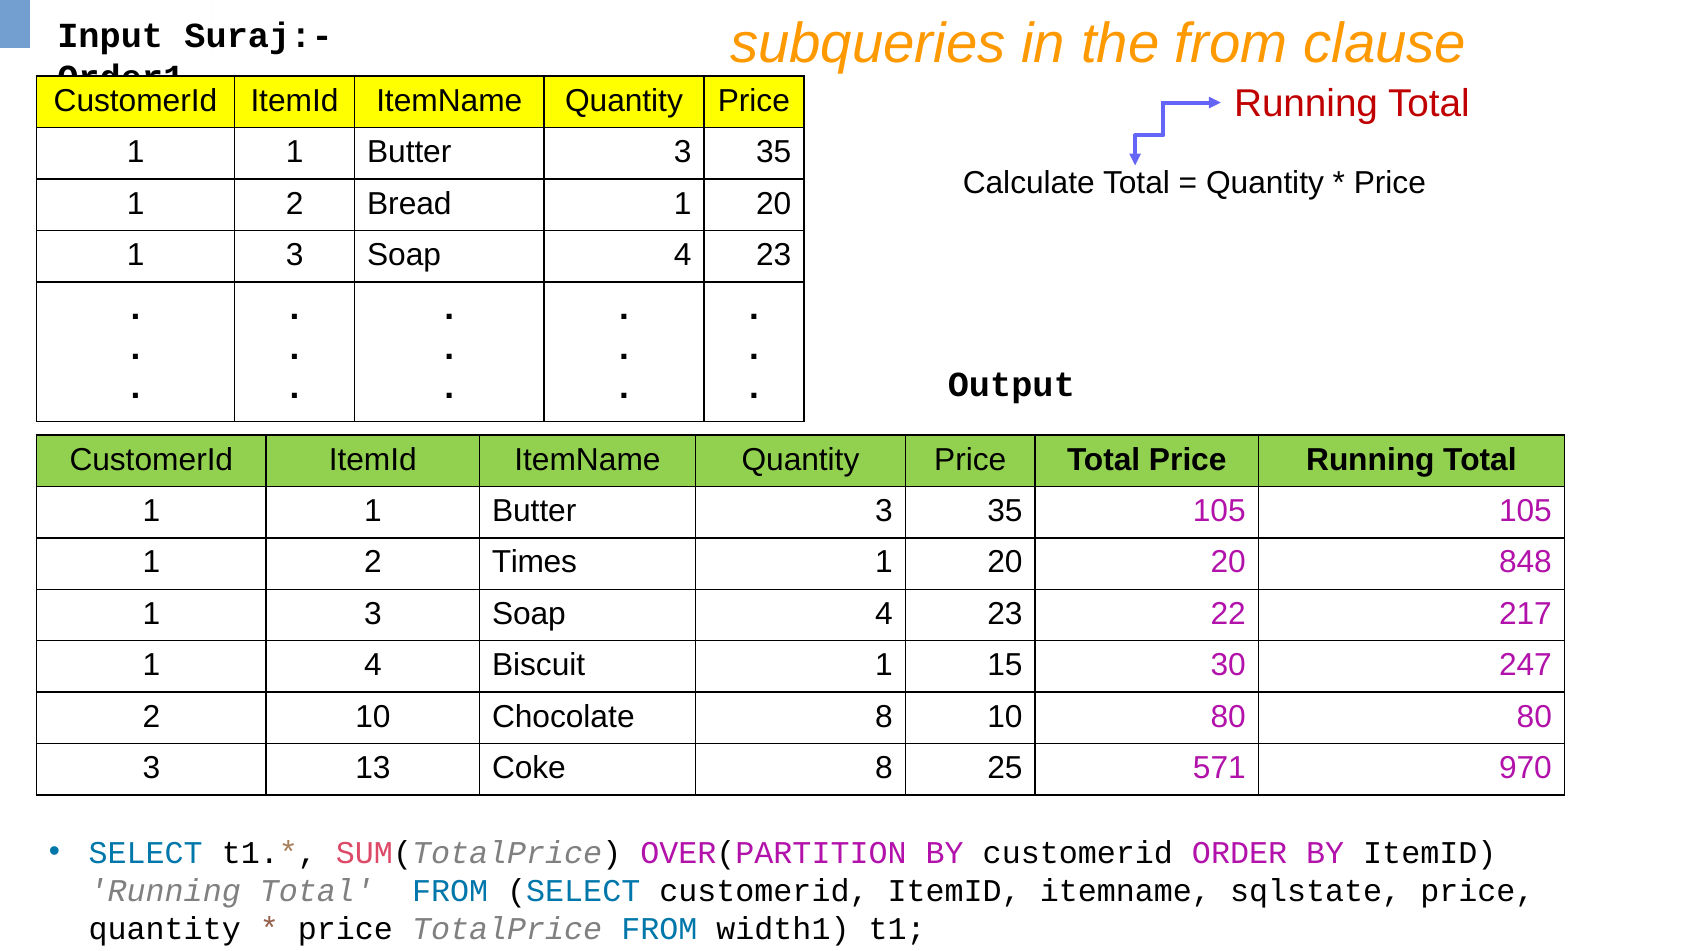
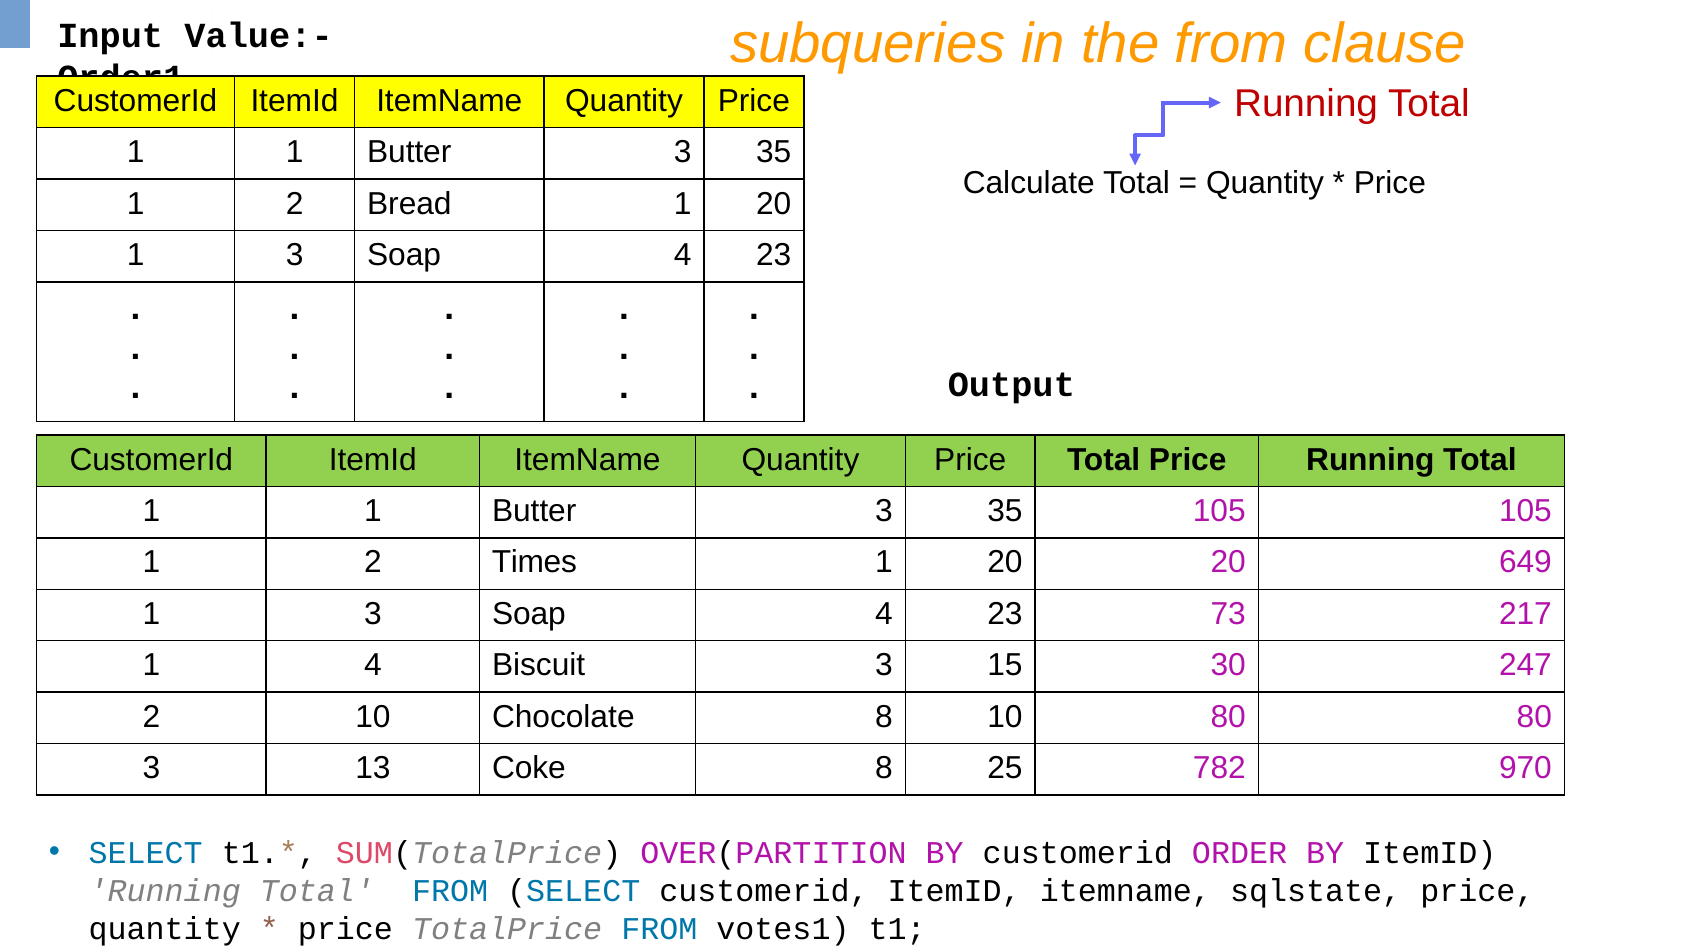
Suraj:-: Suraj:- -> Value:-
848: 848 -> 649
22: 22 -> 73
Biscuit 1: 1 -> 3
571: 571 -> 782
width1: width1 -> votes1
